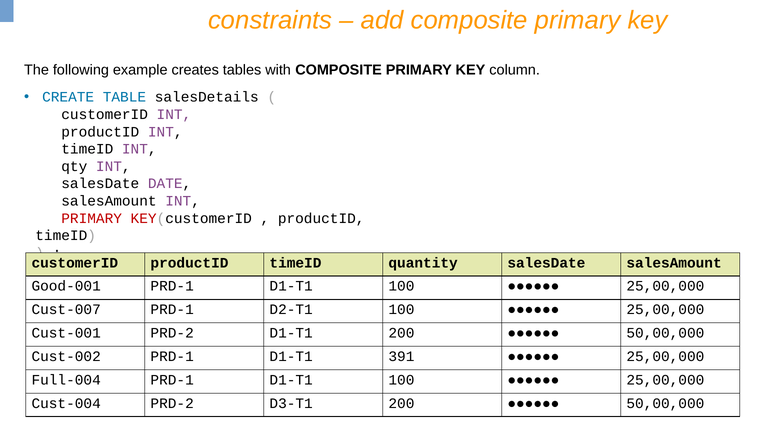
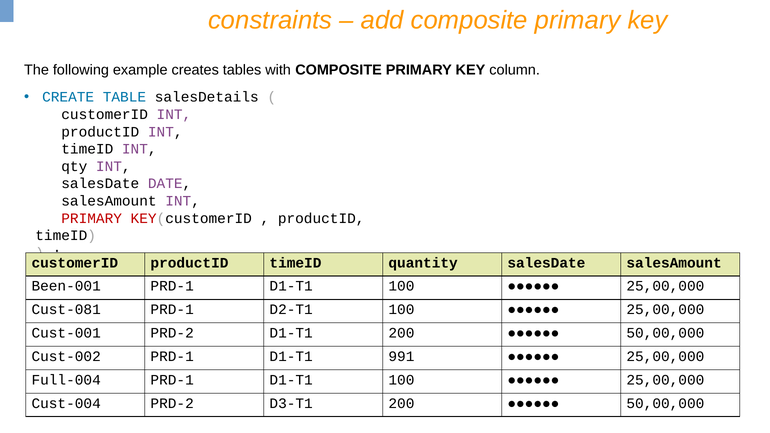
Good-001: Good-001 -> Been-001
Cust-007: Cust-007 -> Cust-081
391: 391 -> 991
